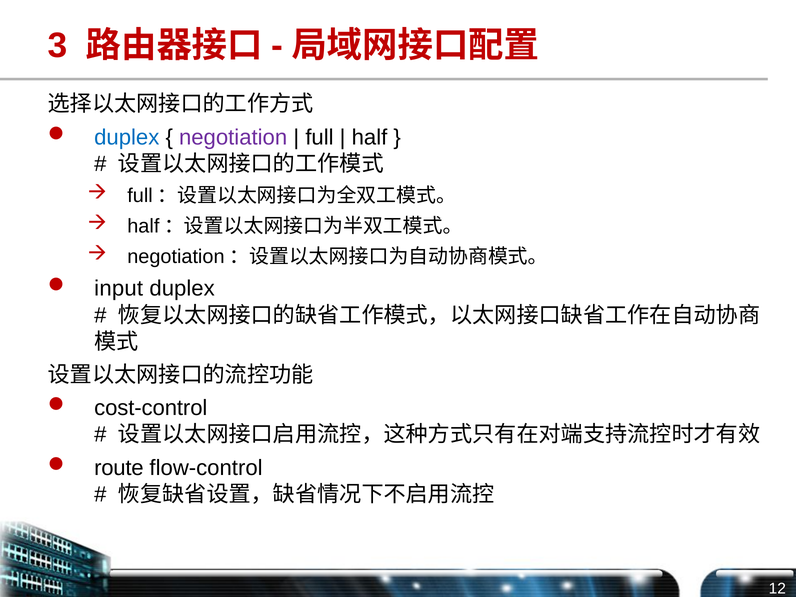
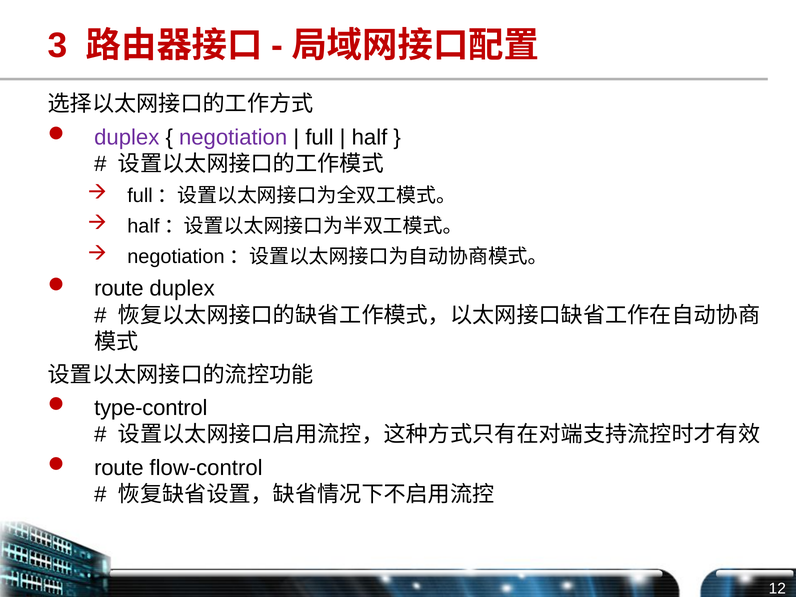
duplex at (127, 137) colour: blue -> purple
input at (119, 289): input -> route
cost-control: cost-control -> type-control
